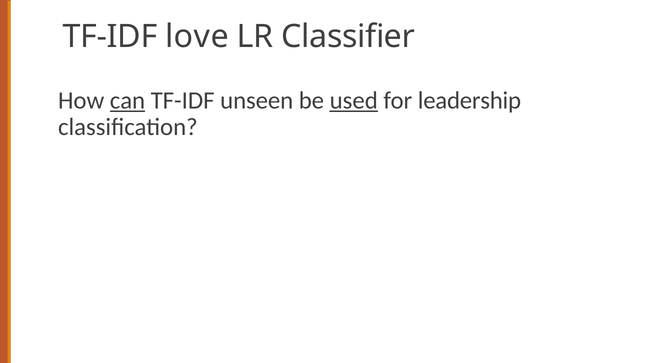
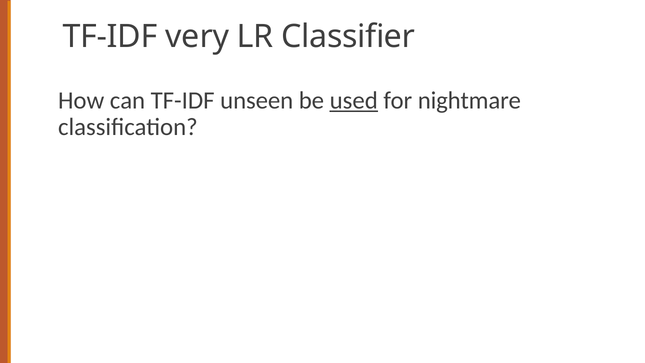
love: love -> very
can underline: present -> none
leadership: leadership -> nightmare
